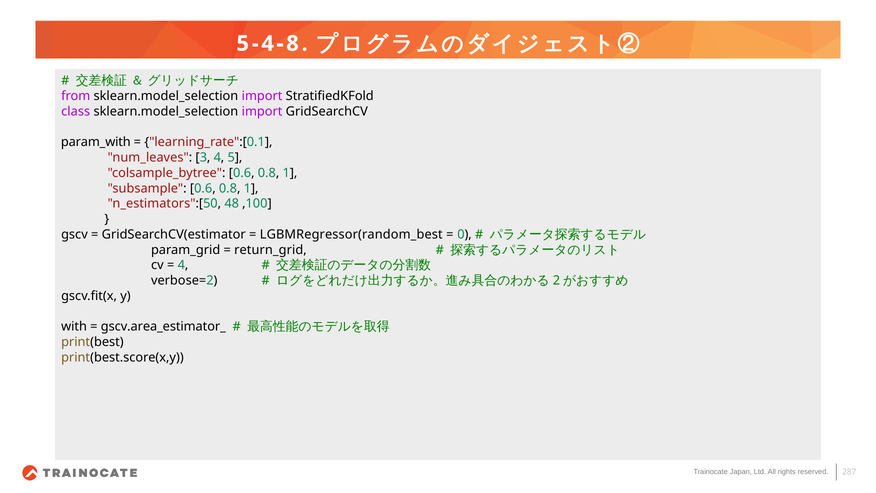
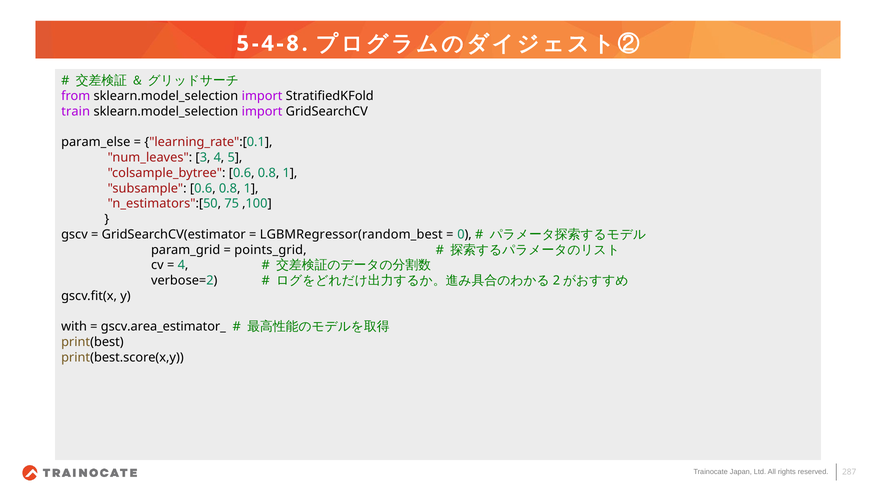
class: class -> train
param_with: param_with -> param_else
48: 48 -> 75
return_grid: return_grid -> points_grid
